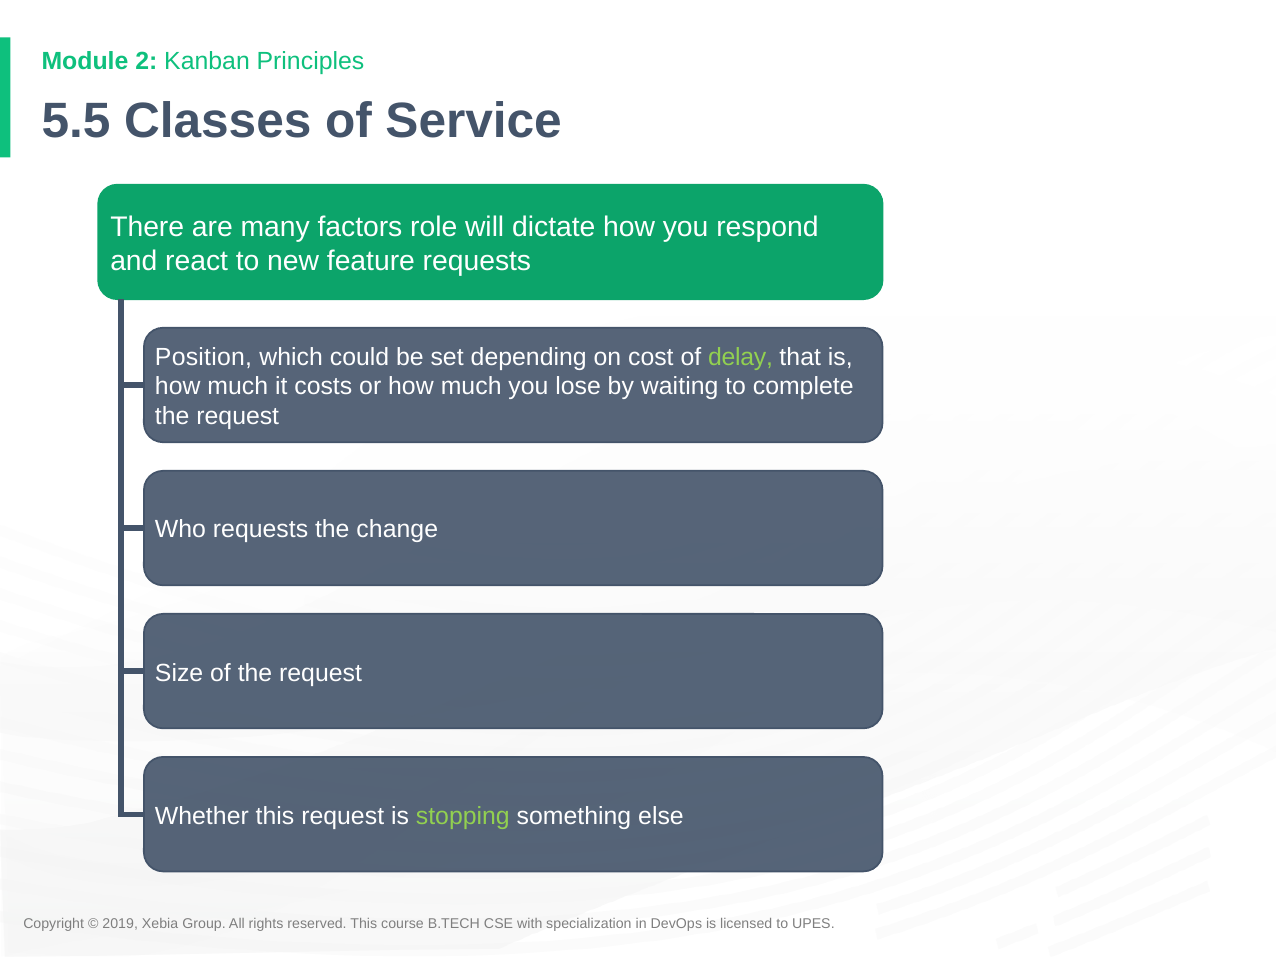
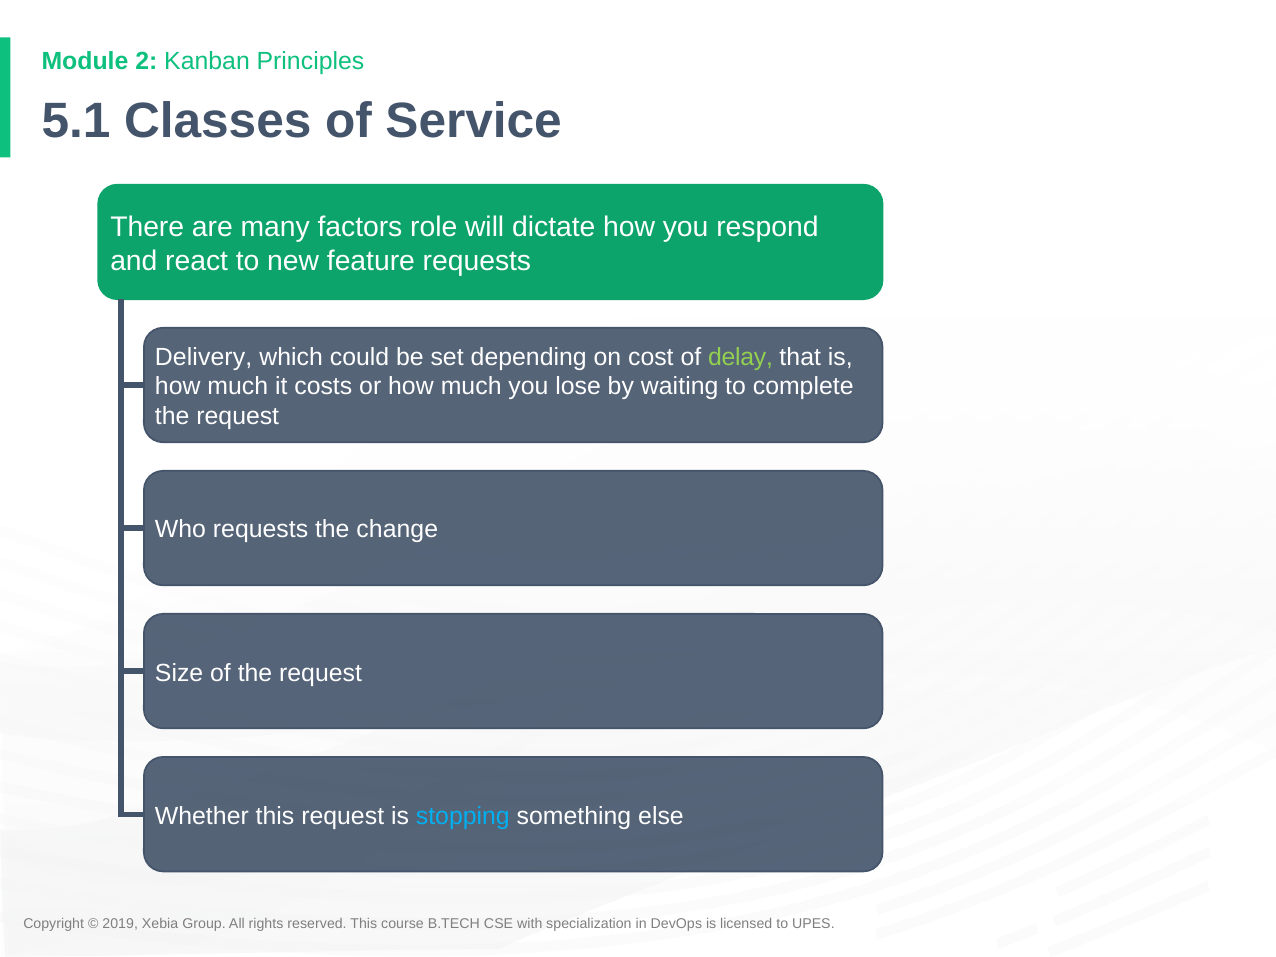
5.5: 5.5 -> 5.1
Position: Position -> Delivery
stopping colour: light green -> light blue
